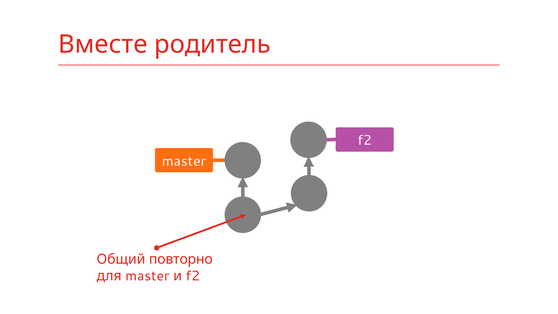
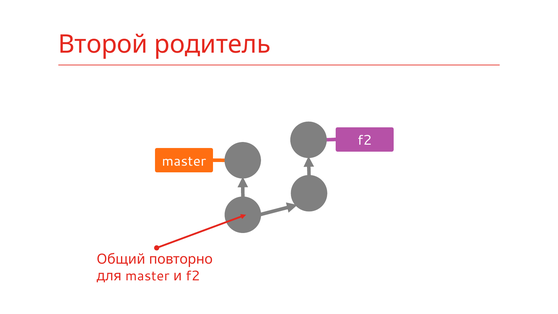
Вместе: Вместе -> Второй
